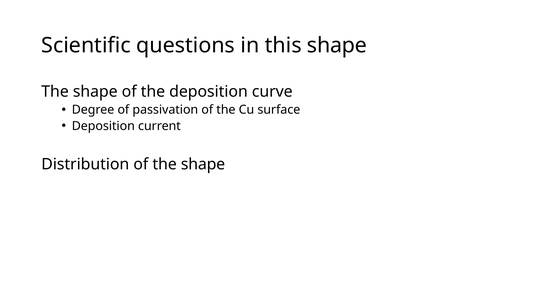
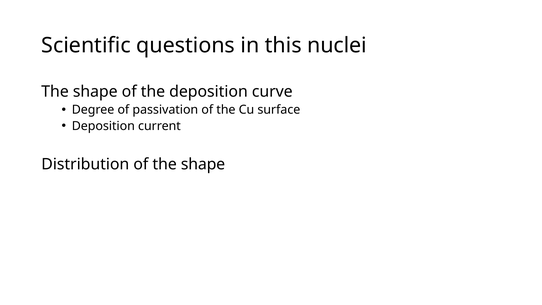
this shape: shape -> nuclei
